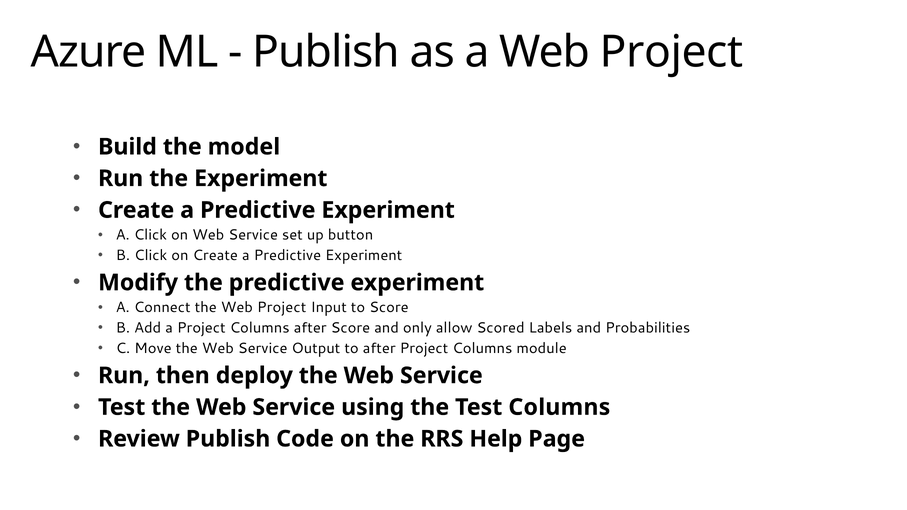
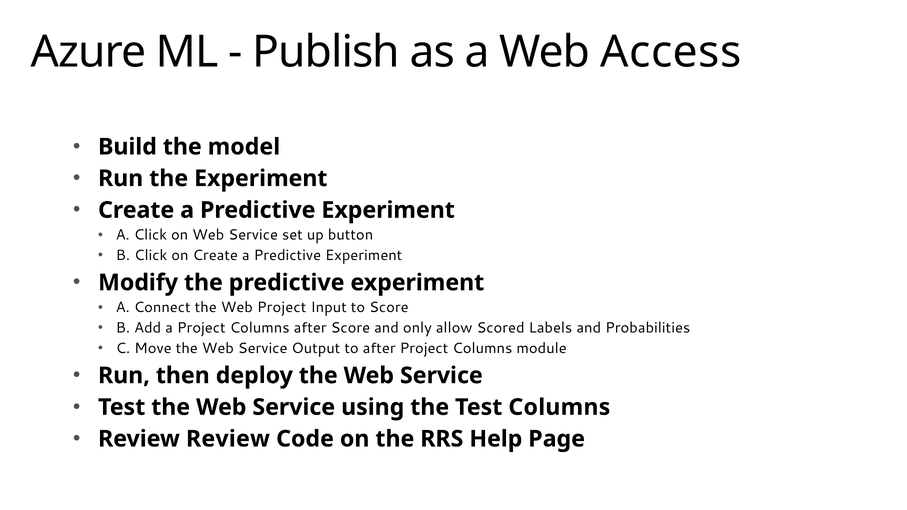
a Web Project: Project -> Access
Review Publish: Publish -> Review
